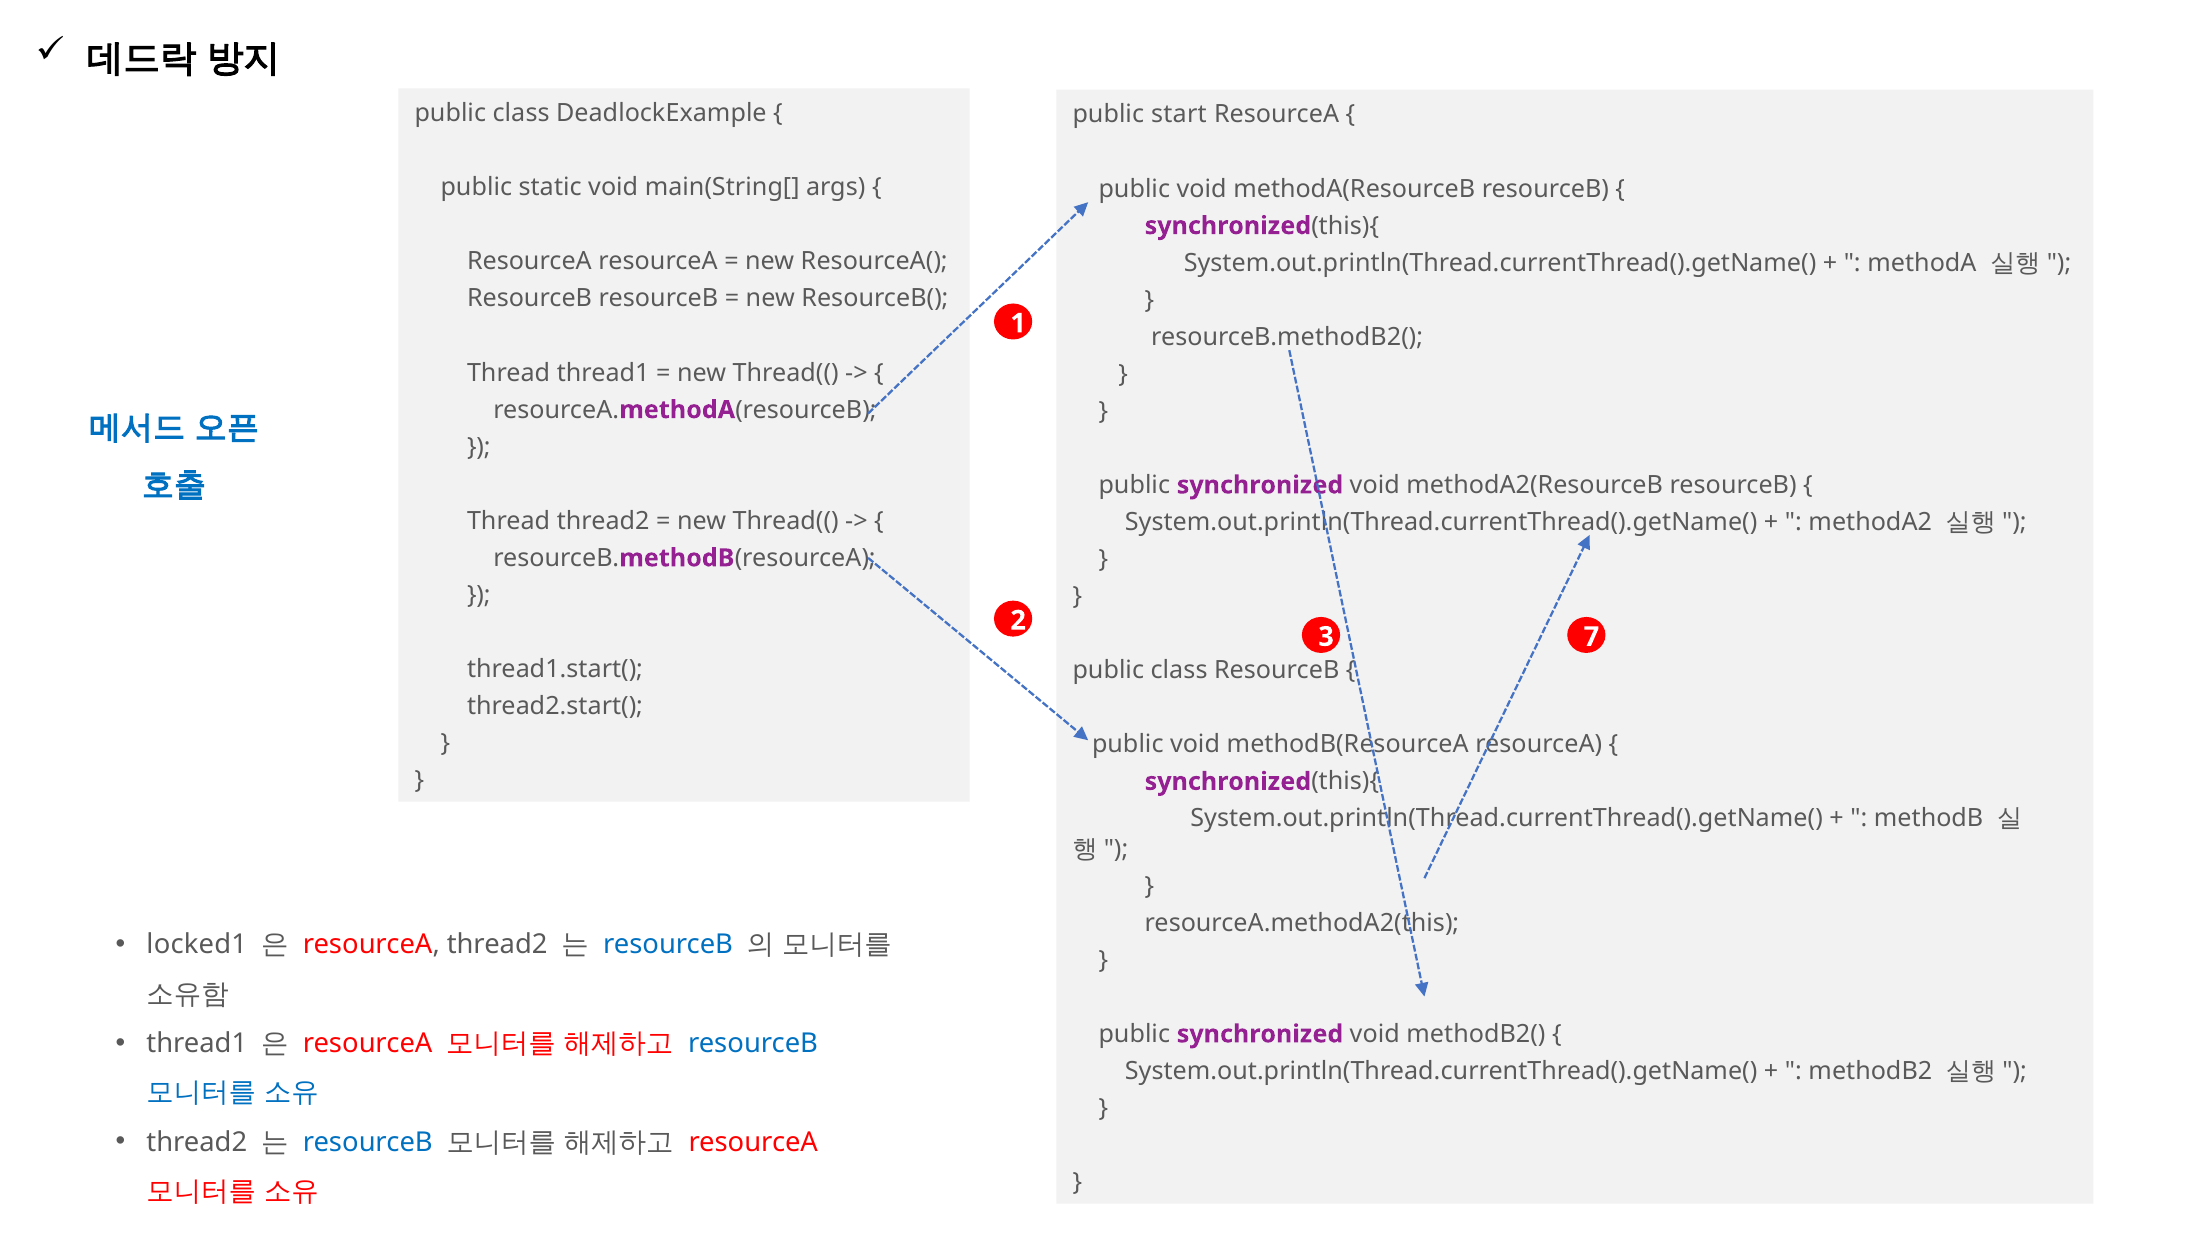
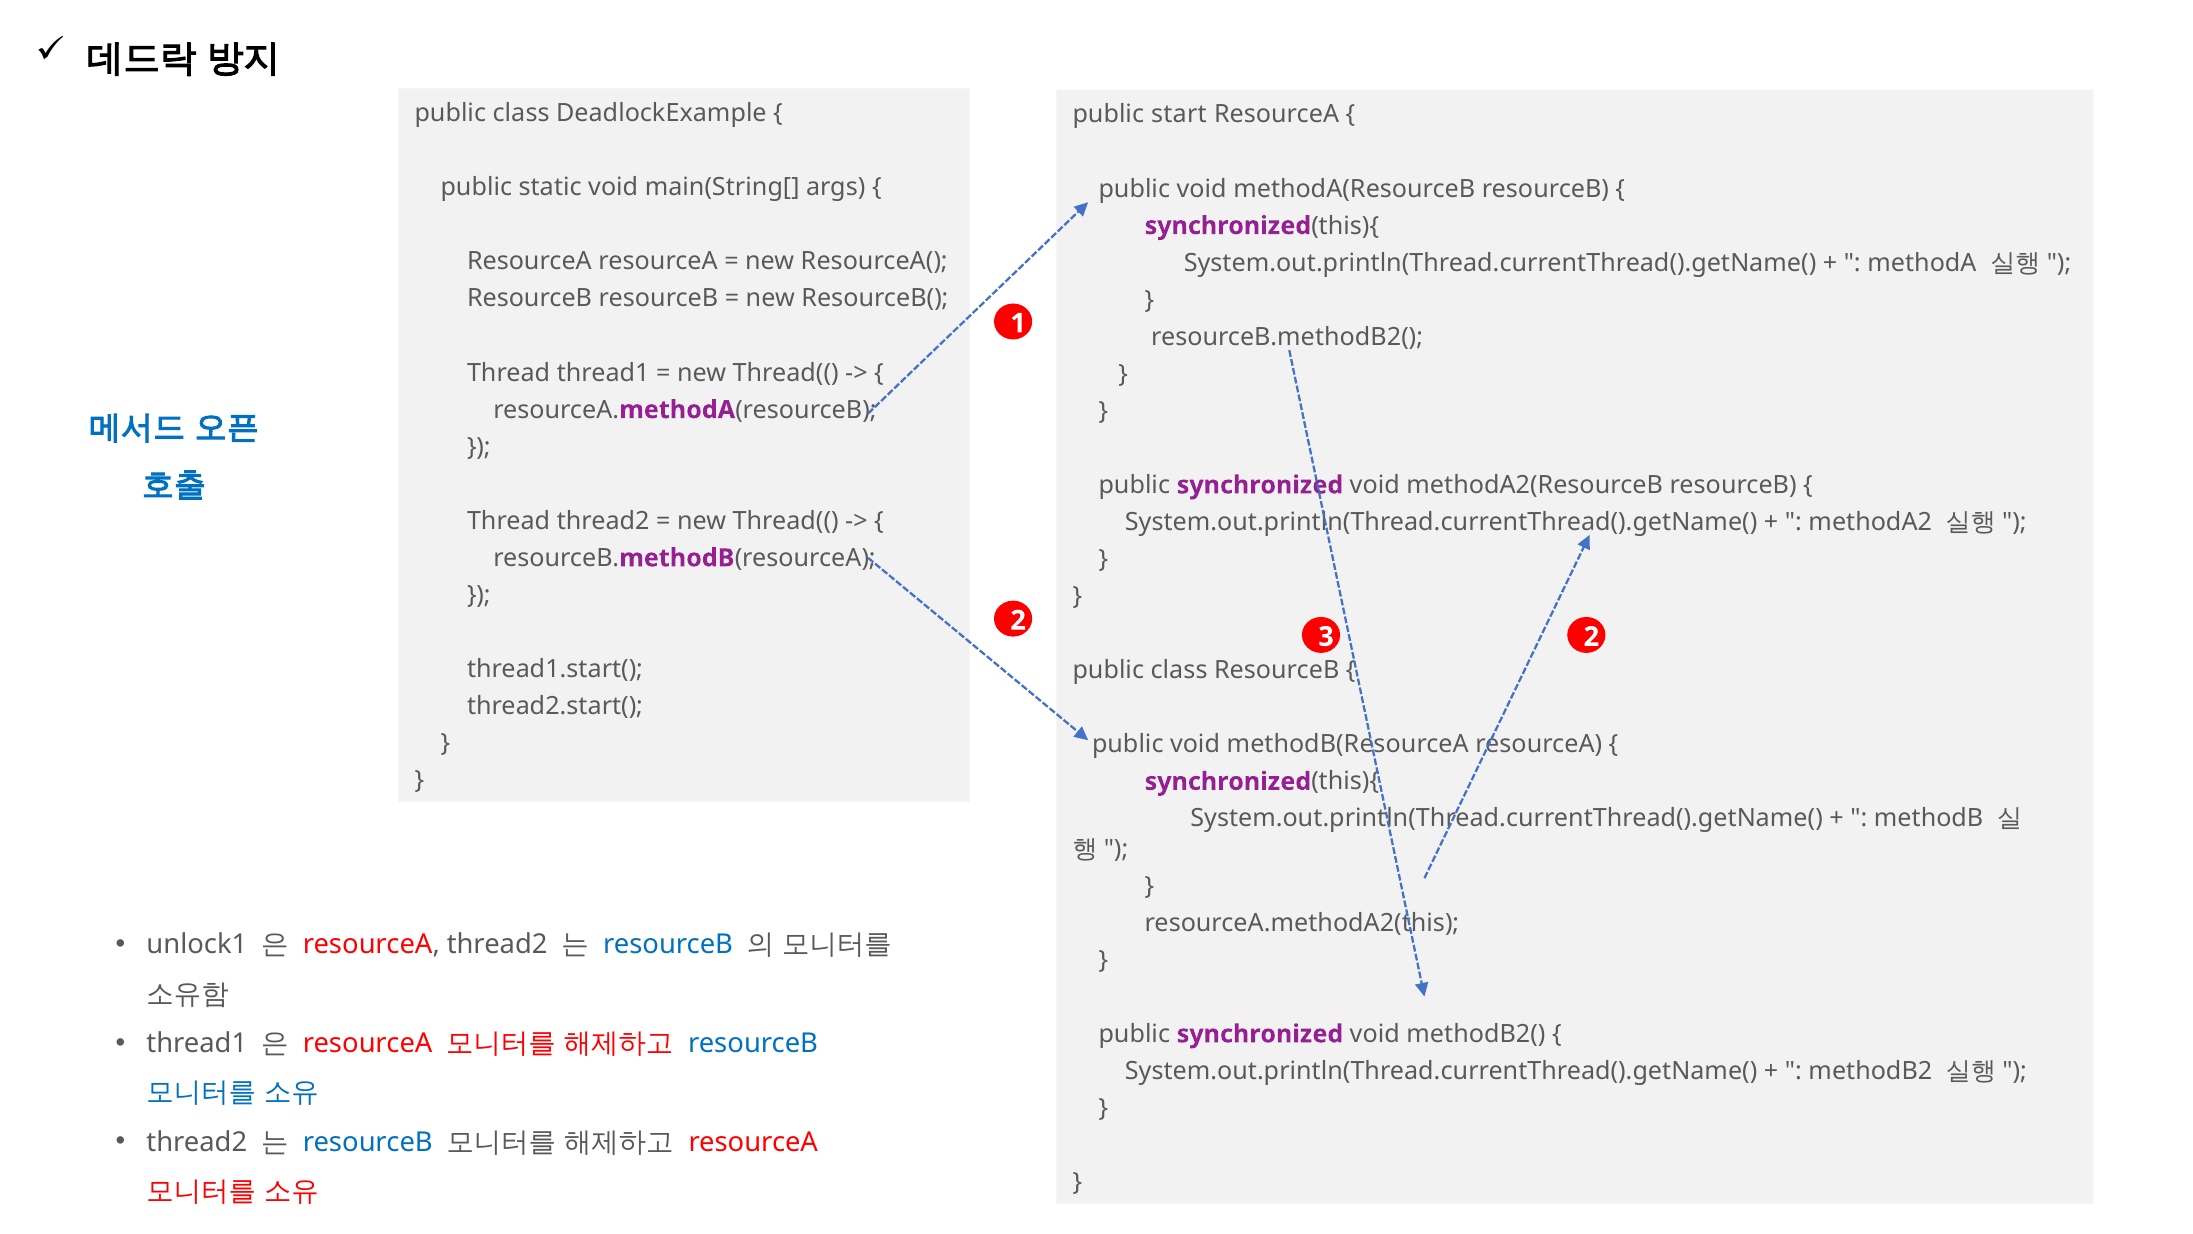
3 7: 7 -> 2
locked1: locked1 -> unlock1
